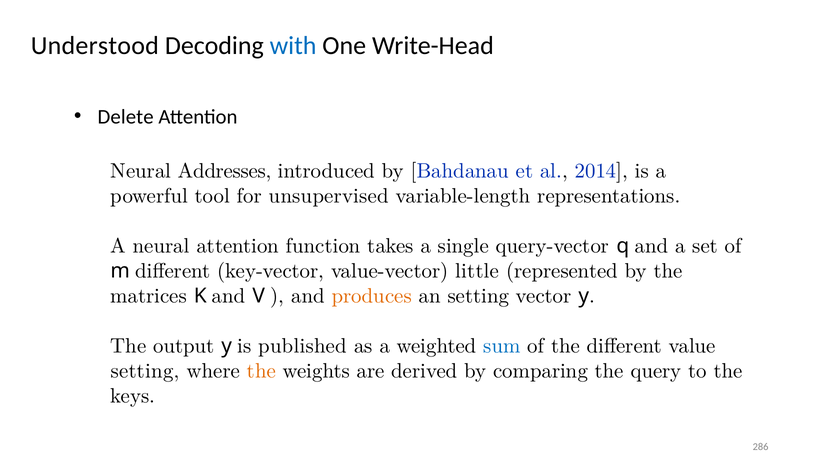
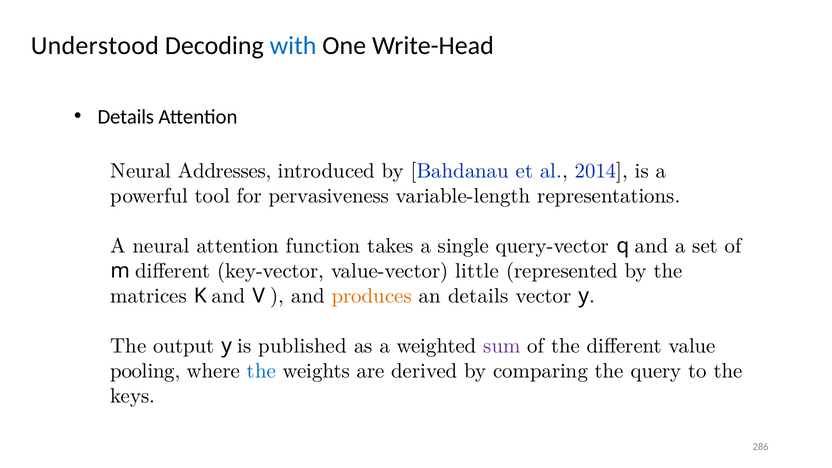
Delete at (126, 117): Delete -> Details
unsupervised: unsupervised -> pervasiveness
an setting: setting -> details
sum colour: blue -> purple
setting at (145, 371): setting -> pooling
the at (261, 371) colour: orange -> blue
